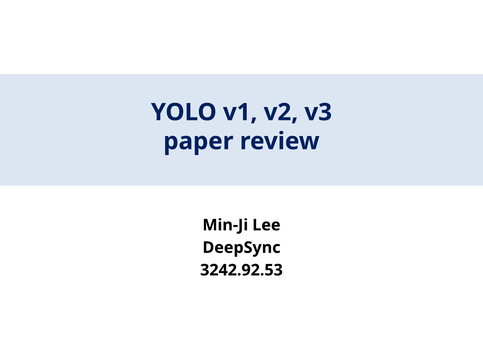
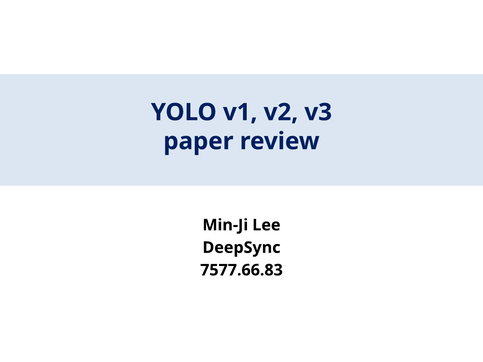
3242.92.53: 3242.92.53 -> 7577.66.83
